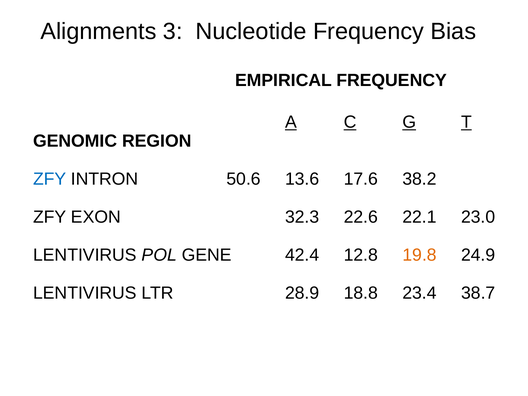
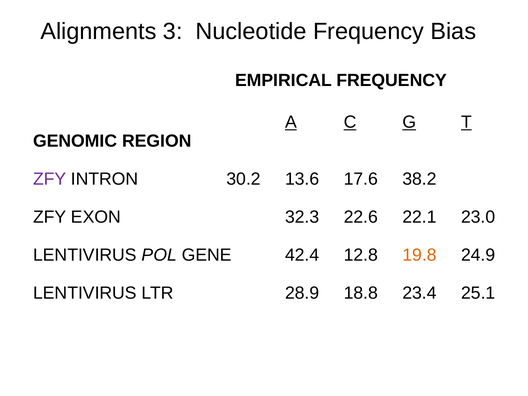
ZFY at (50, 179) colour: blue -> purple
50.6: 50.6 -> 30.2
38.7: 38.7 -> 25.1
